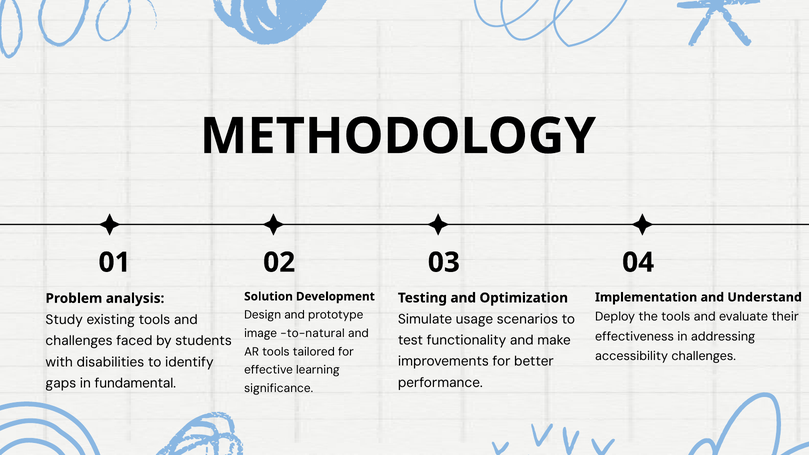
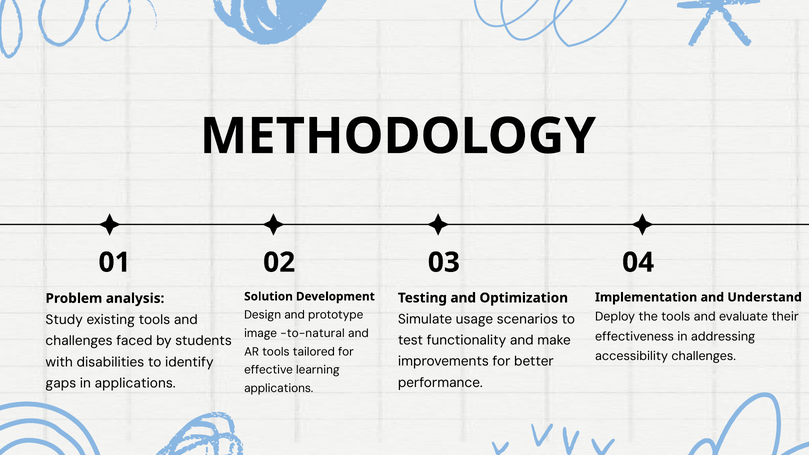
in fundamental: fundamental -> applications
significance at (279, 389): significance -> applications
